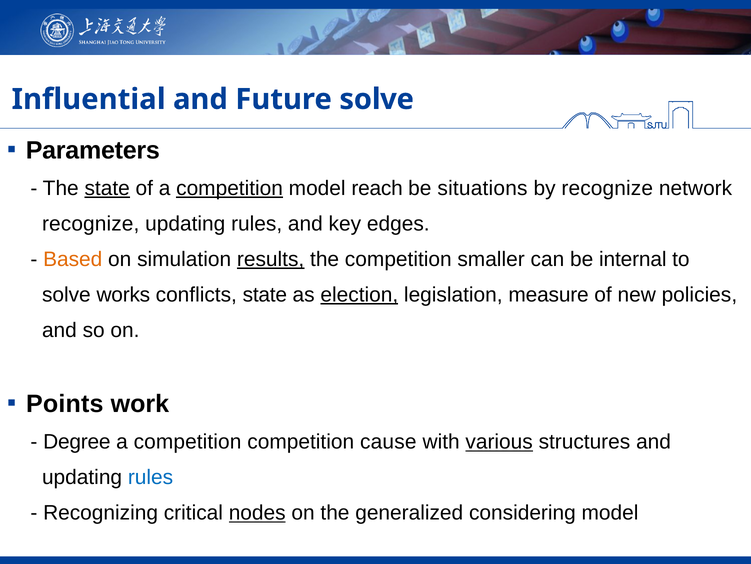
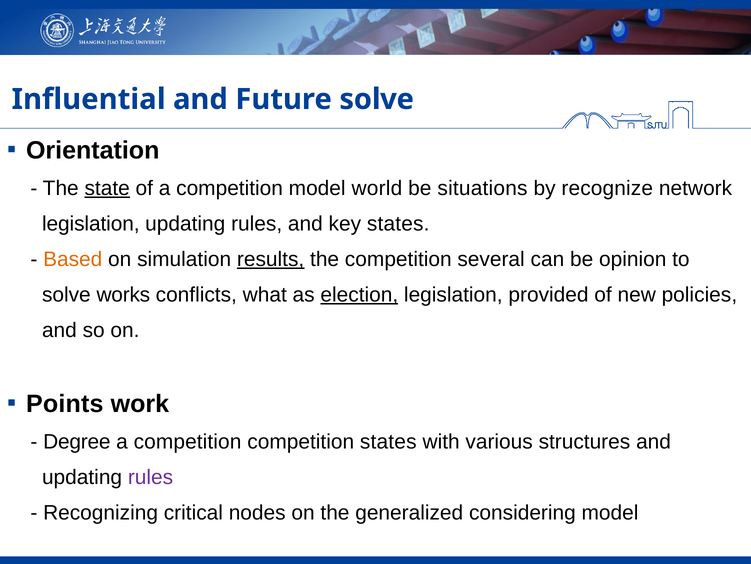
Parameters: Parameters -> Orientation
competition at (230, 188) underline: present -> none
reach: reach -> world
recognize at (91, 223): recognize -> legislation
key edges: edges -> states
smaller: smaller -> several
internal: internal -> opinion
conflicts state: state -> what
measure: measure -> provided
competition cause: cause -> states
various underline: present -> none
rules at (151, 477) colour: blue -> purple
nodes underline: present -> none
